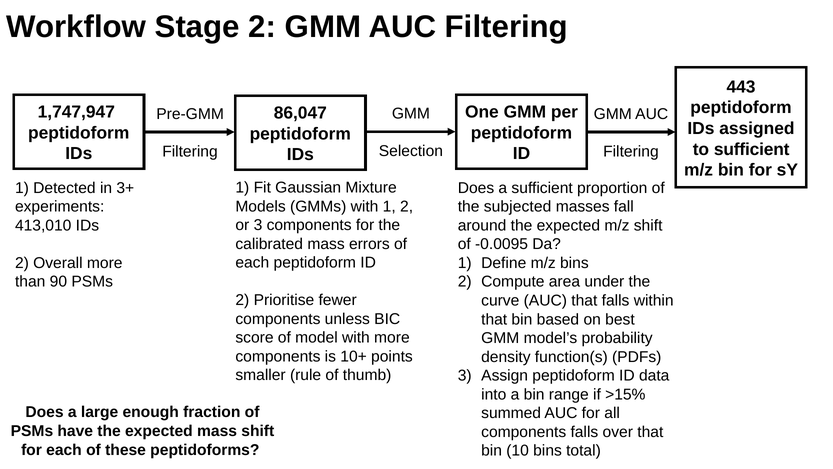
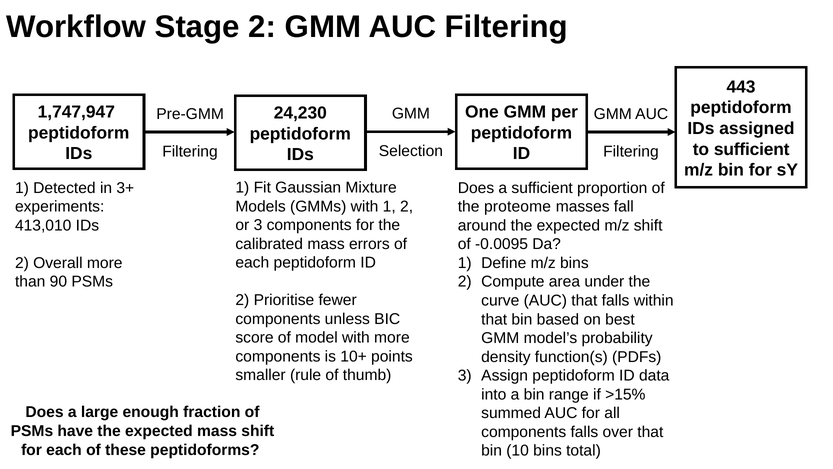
86,047: 86,047 -> 24,230
subjected: subjected -> proteome
